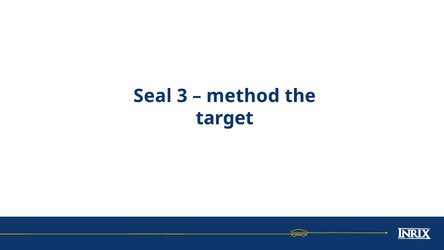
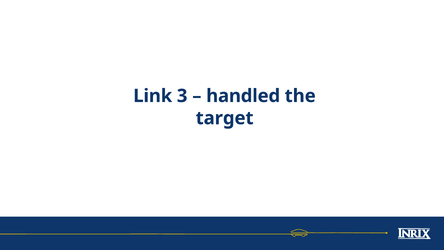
Seal: Seal -> Link
method: method -> handled
